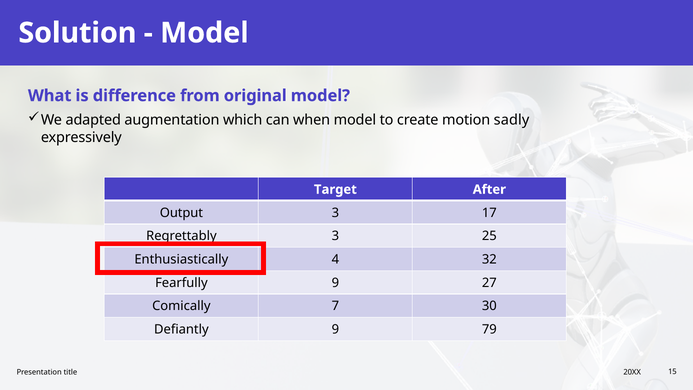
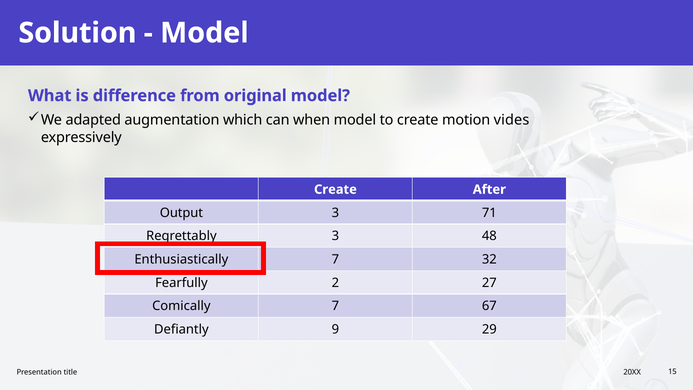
sadly: sadly -> vides
Target at (335, 189): Target -> Create
17: 17 -> 71
25: 25 -> 48
4 at (335, 259): 4 -> 7
Fearfully 9: 9 -> 2
30: 30 -> 67
79: 79 -> 29
